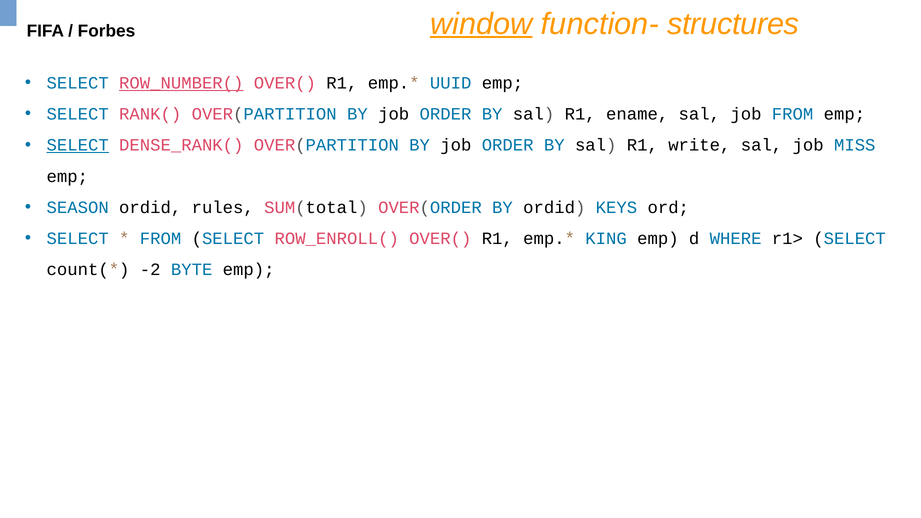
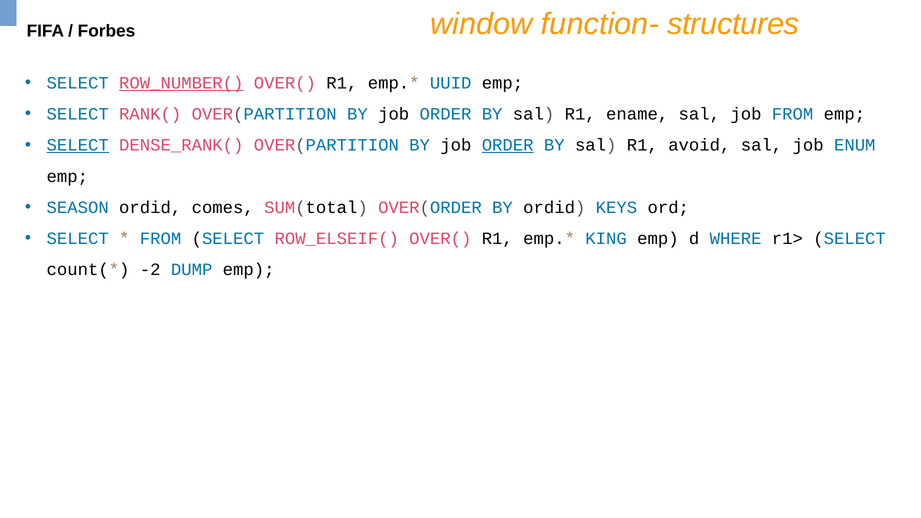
window underline: present -> none
ORDER at (508, 145) underline: none -> present
write: write -> avoid
MISS: MISS -> ENUM
rules: rules -> comes
ROW_ENROLL(: ROW_ENROLL( -> ROW_ELSEIF(
BYTE: BYTE -> DUMP
